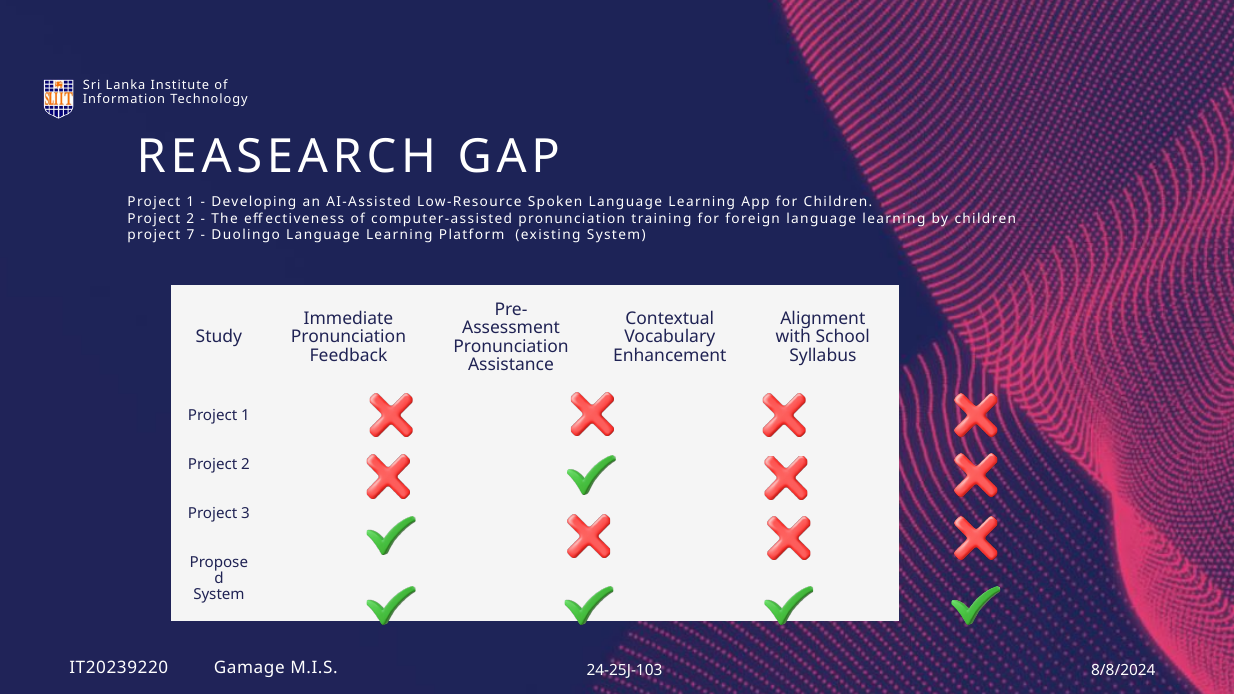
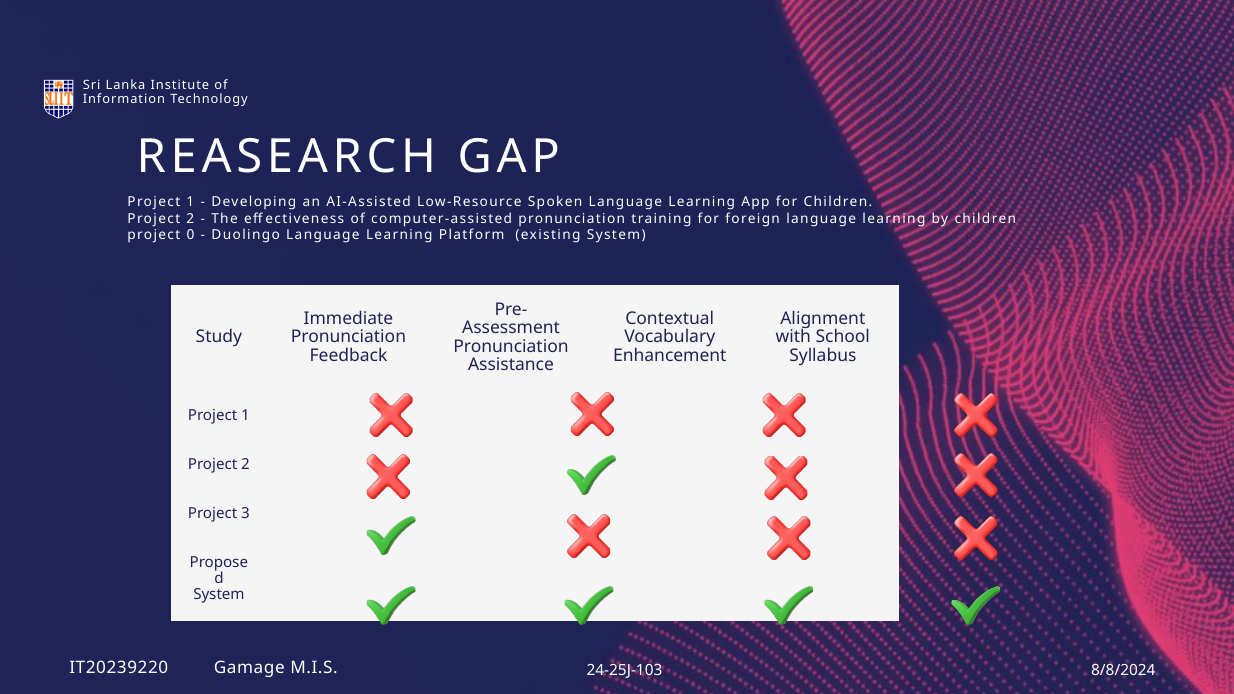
7: 7 -> 0
